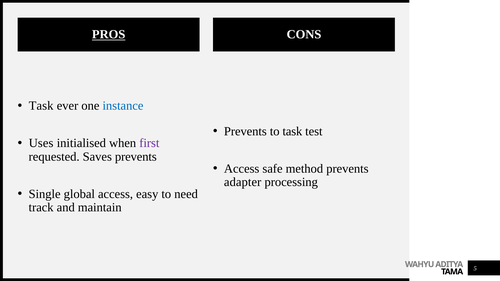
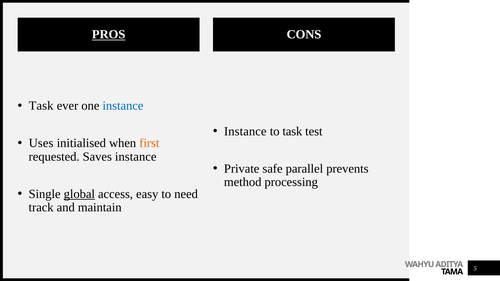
Prevents at (245, 131): Prevents -> Instance
first colour: purple -> orange
Saves prevents: prevents -> instance
Access at (242, 169): Access -> Private
method: method -> parallel
adapter: adapter -> method
global underline: none -> present
